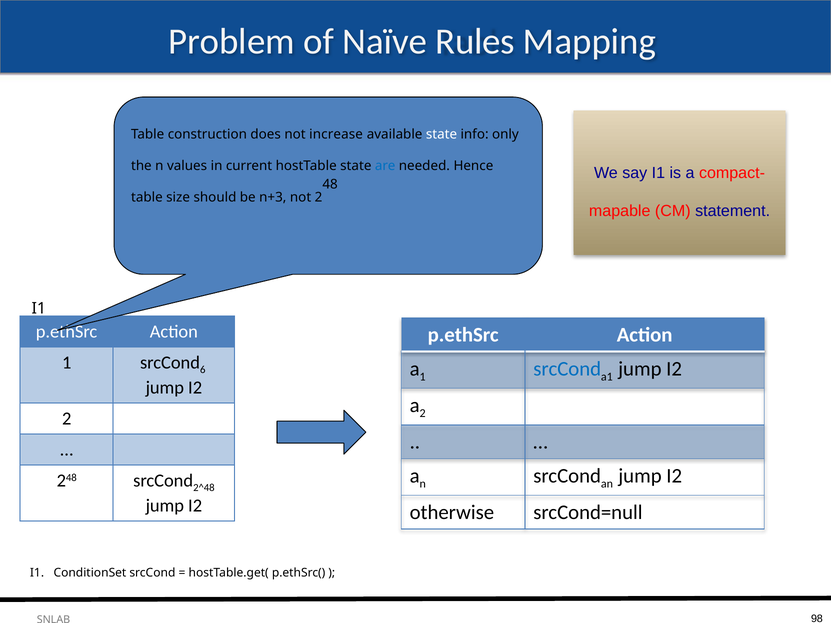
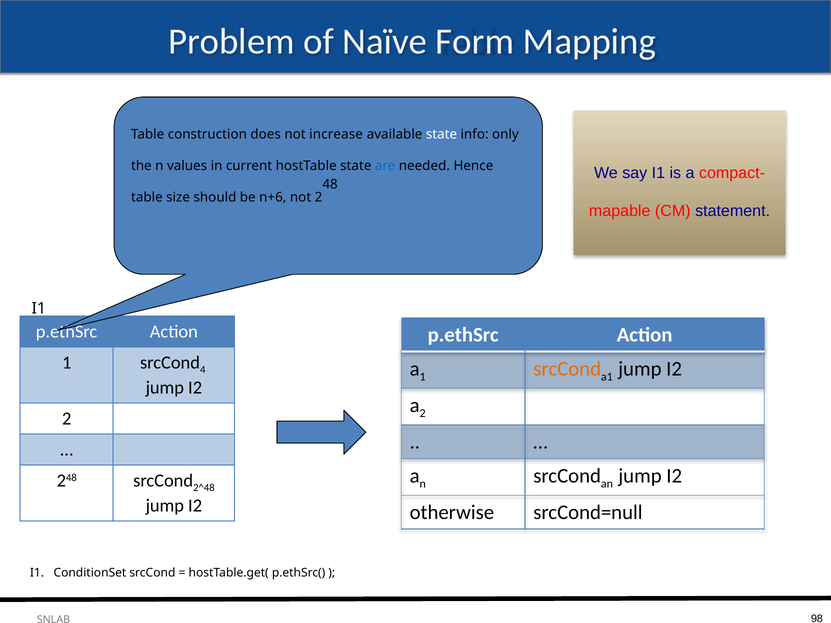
Rules: Rules -> Form
n+3: n+3 -> n+6
6: 6 -> 4
srcCond at (567, 369) colour: blue -> orange
